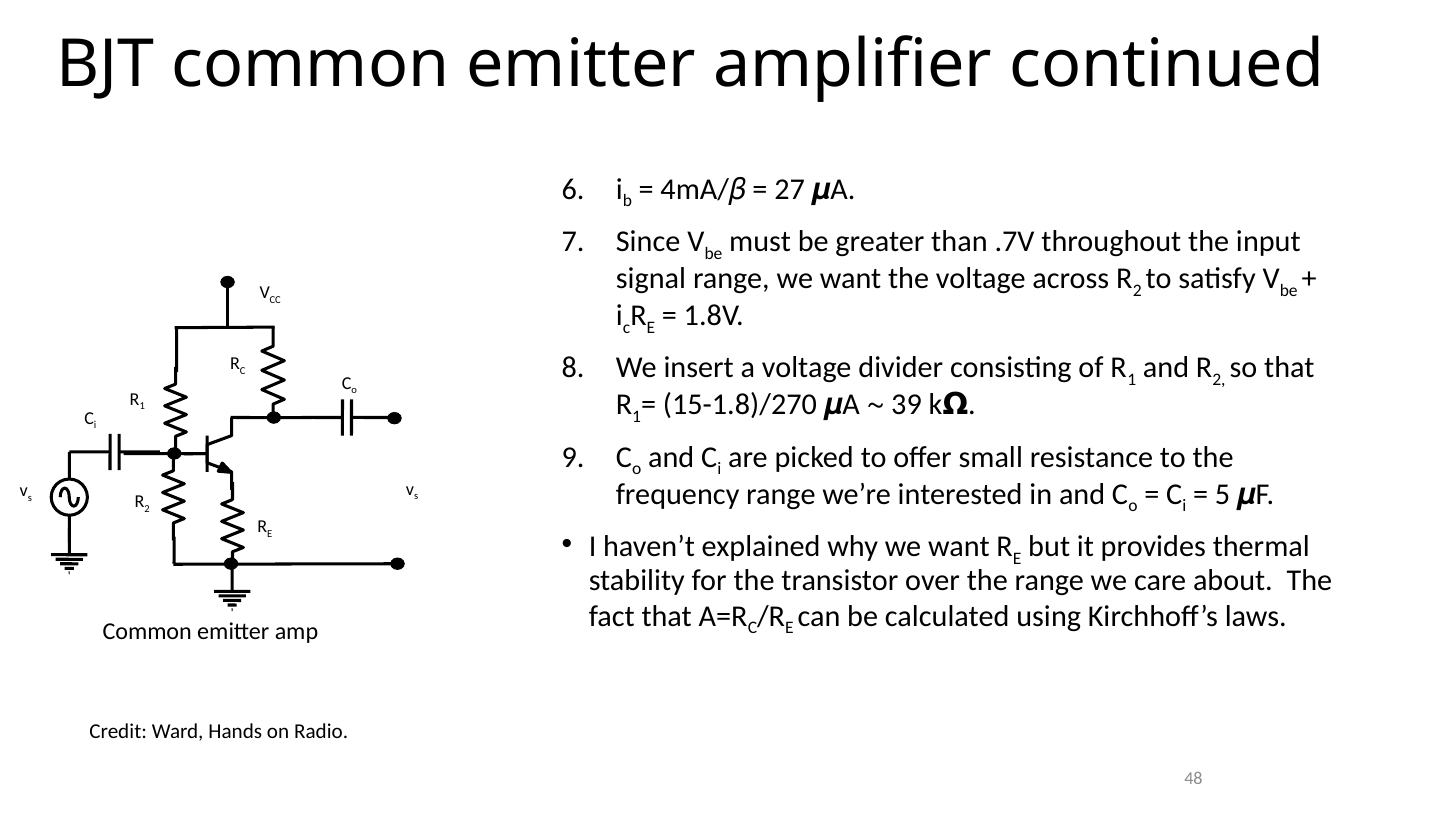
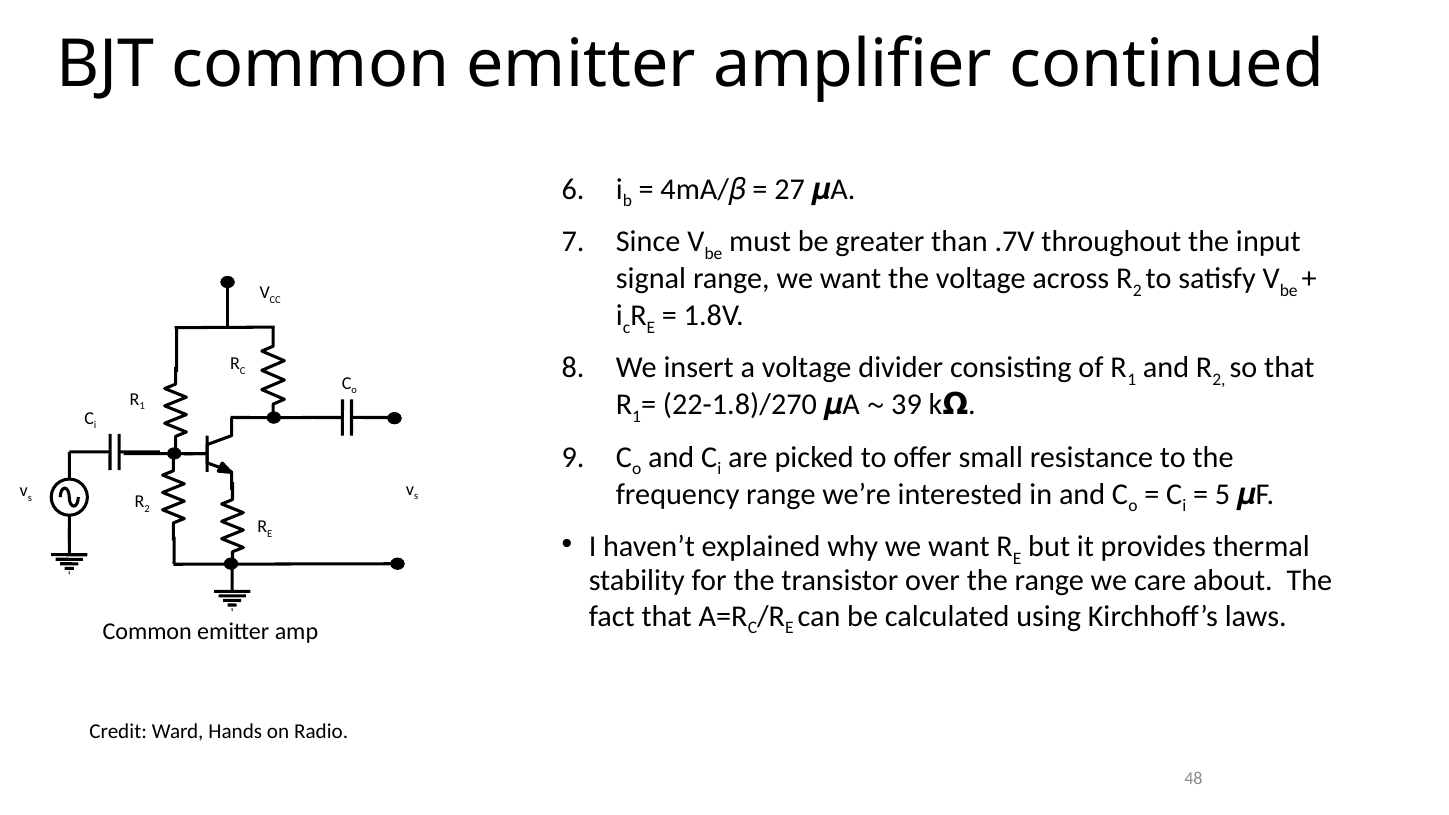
15-1.8)/270: 15-1.8)/270 -> 22-1.8)/270
